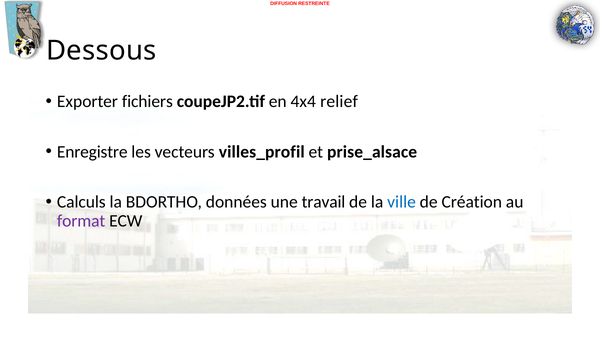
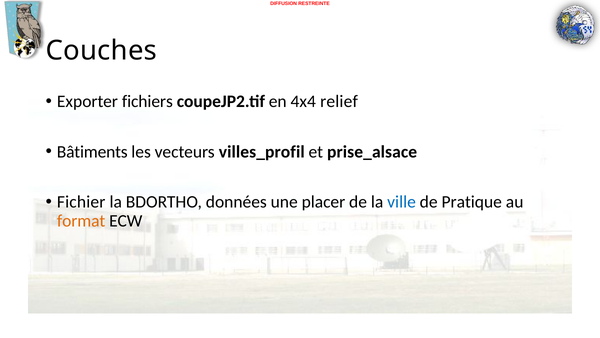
Dessous: Dessous -> Couches
Enregistre: Enregistre -> Bâtiments
Calculs: Calculs -> Fichier
travail: travail -> placer
Création: Création -> Pratique
format colour: purple -> orange
